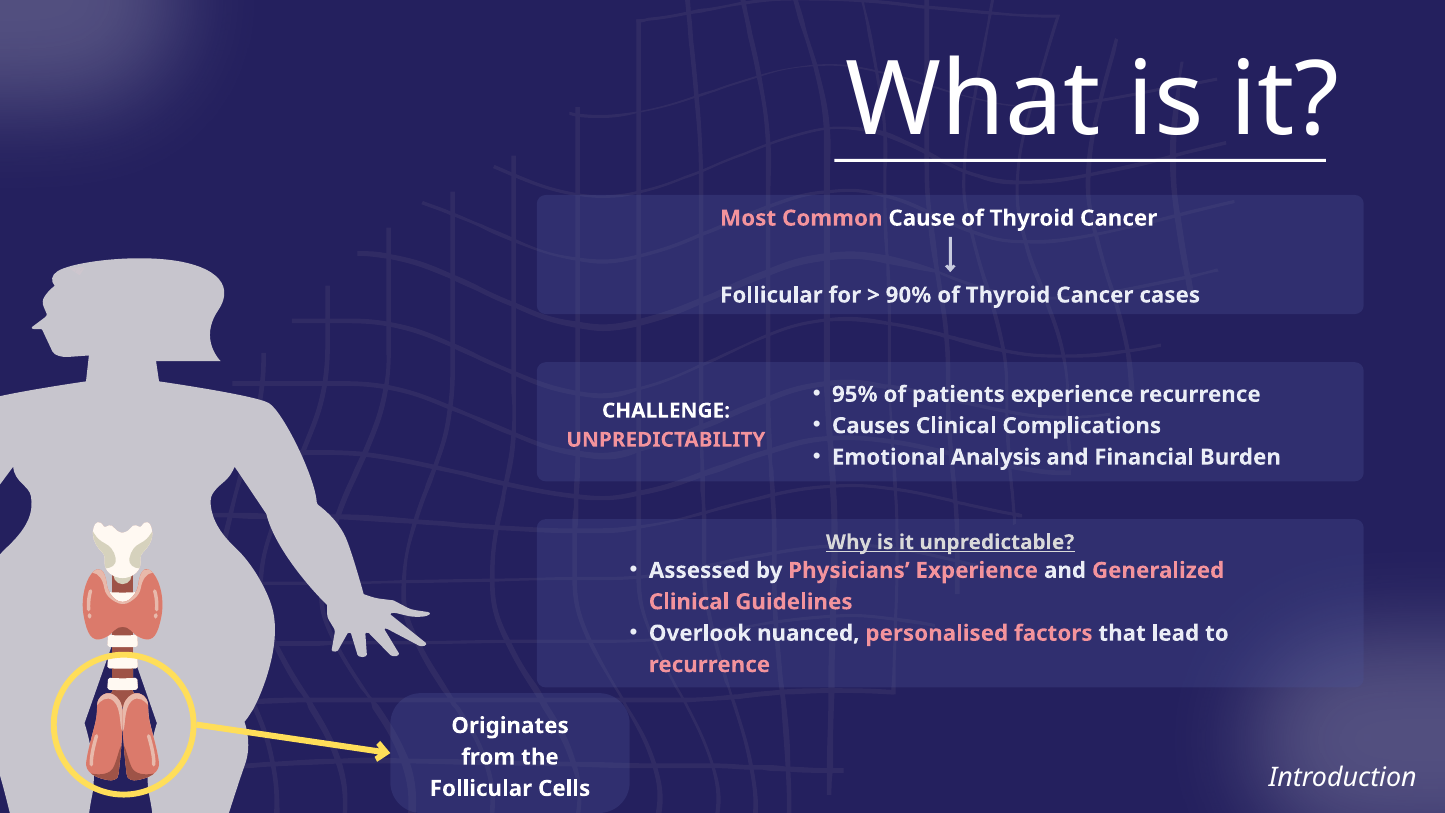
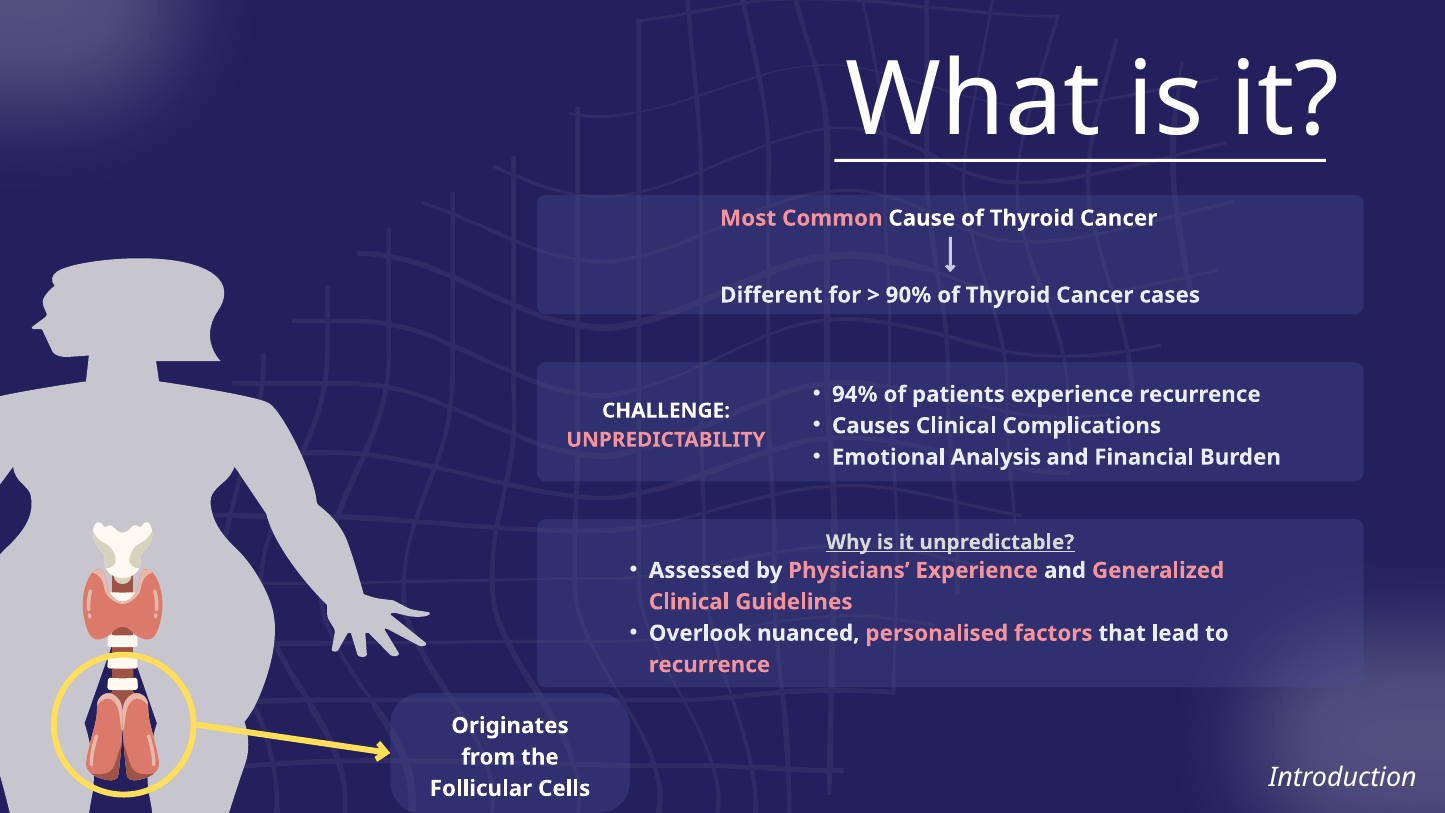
Follicular at (771, 295): Follicular -> Different
95%: 95% -> 94%
